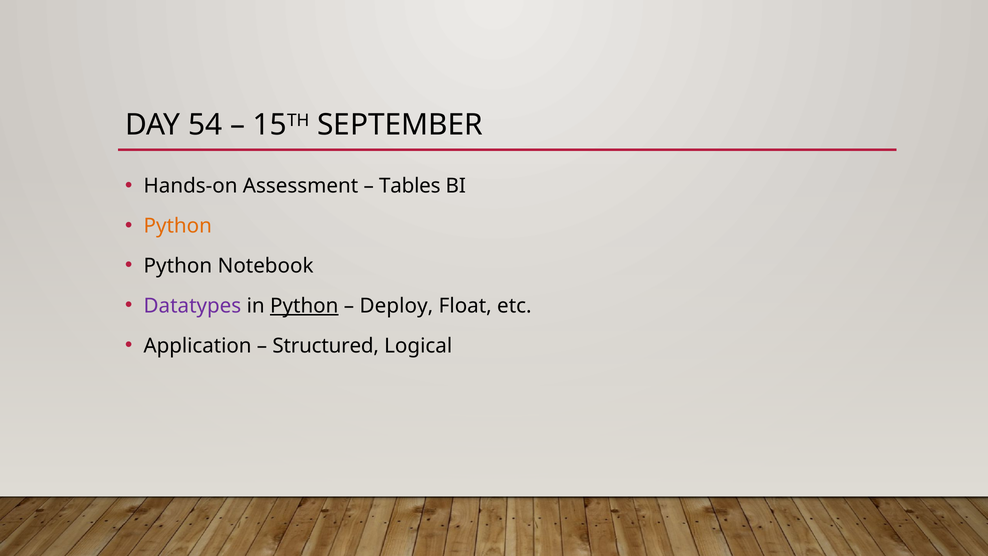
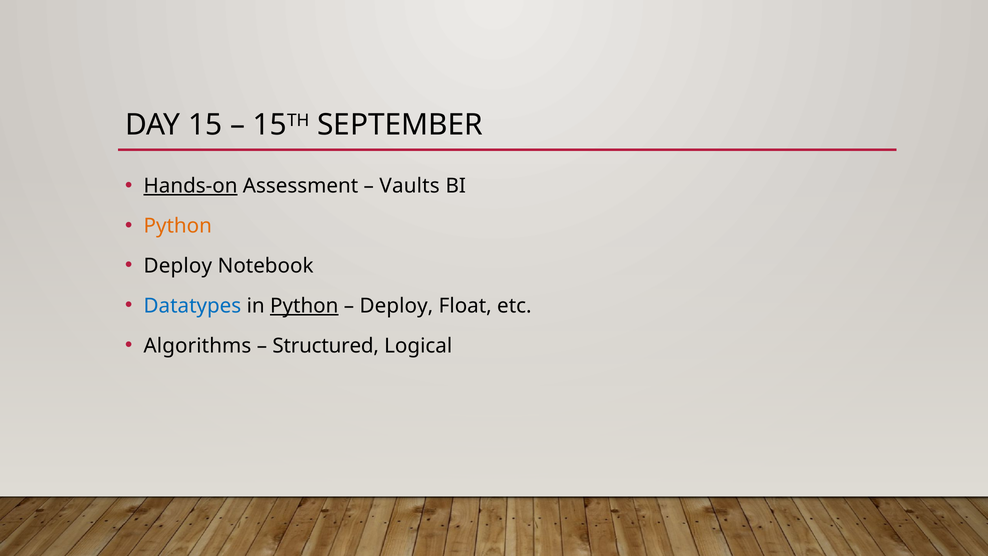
54: 54 -> 15
Hands-on underline: none -> present
Tables: Tables -> Vaults
Python at (178, 266): Python -> Deploy
Datatypes colour: purple -> blue
Application: Application -> Algorithms
